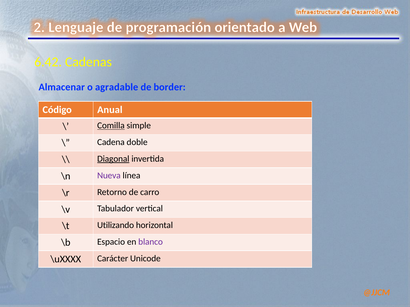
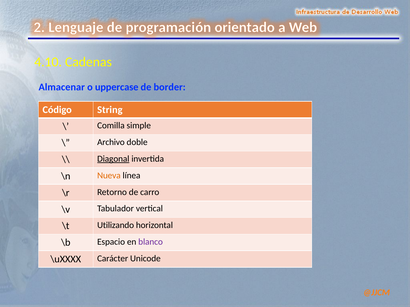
6.42: 6.42 -> 4.10
agradable: agradable -> uppercase
Anual: Anual -> String
Comilla underline: present -> none
Cadena: Cadena -> Archivo
Nueva colour: purple -> orange
